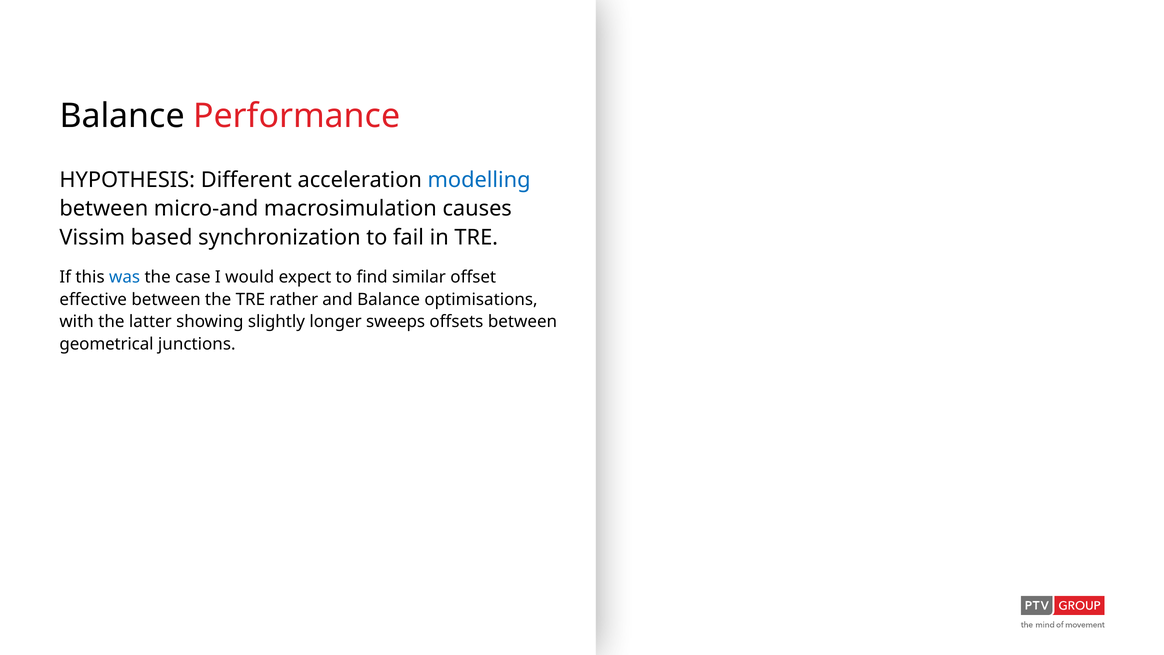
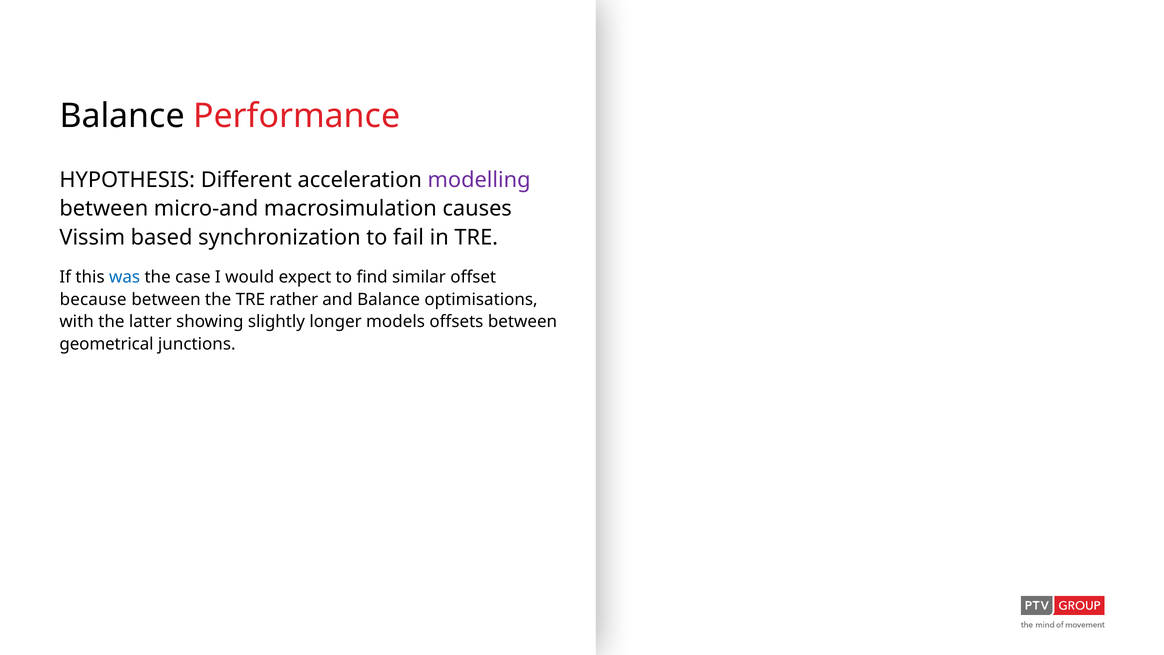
modelling colour: blue -> purple
effective: effective -> because
sweeps: sweeps -> models
